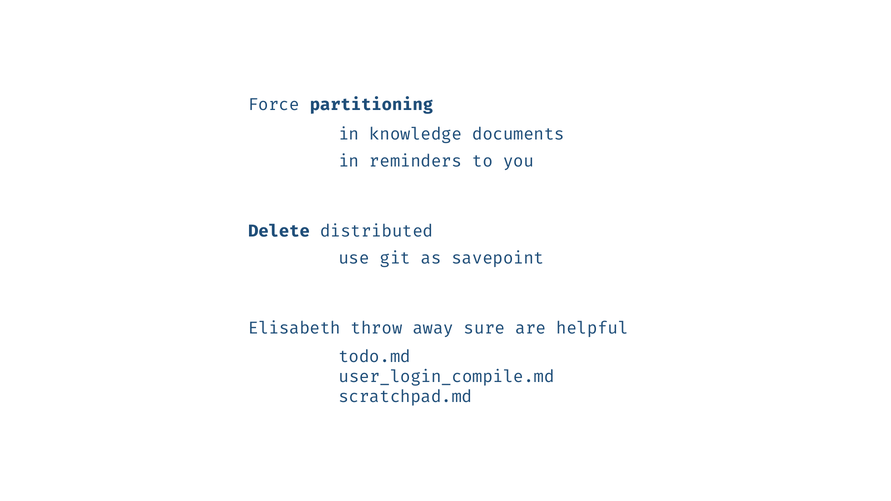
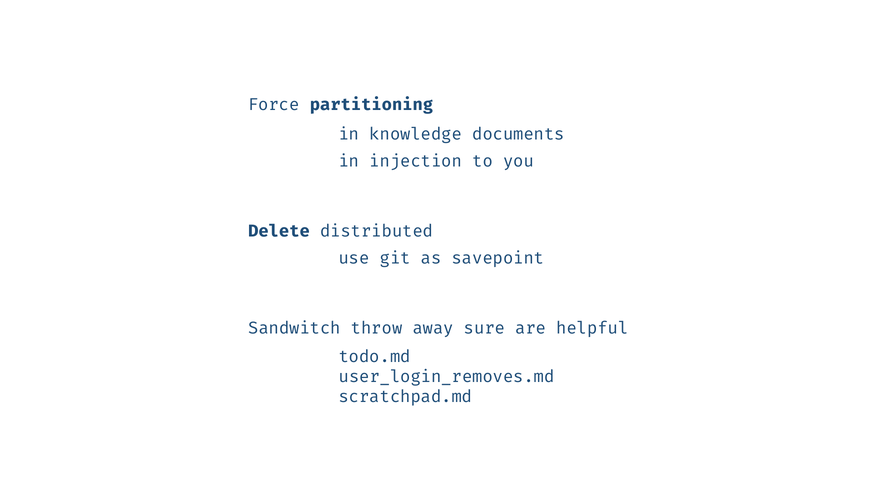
reminders: reminders -> injection
Elisabeth: Elisabeth -> Sandwitch
user_login_compile.md: user_login_compile.md -> user_login_removes.md
